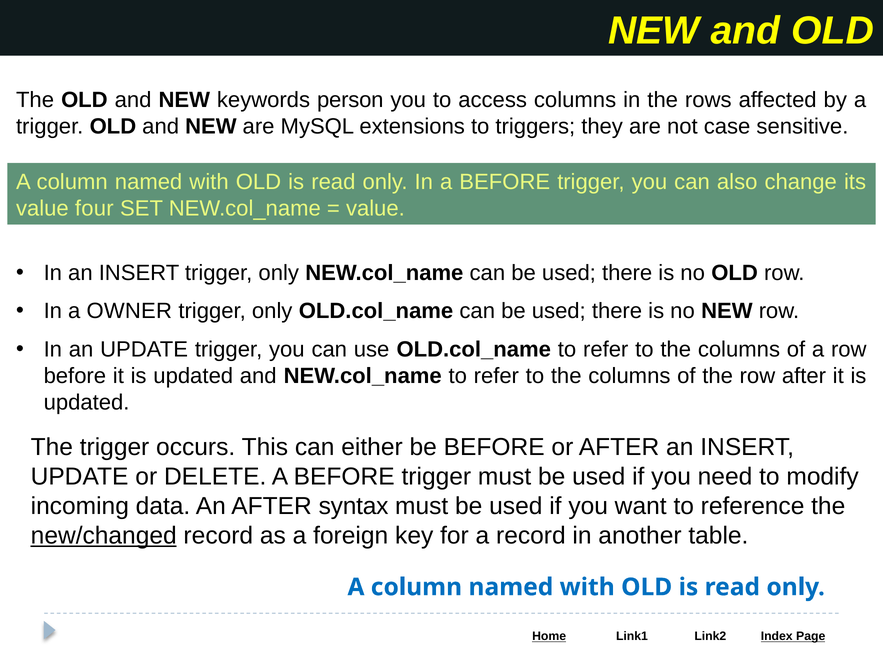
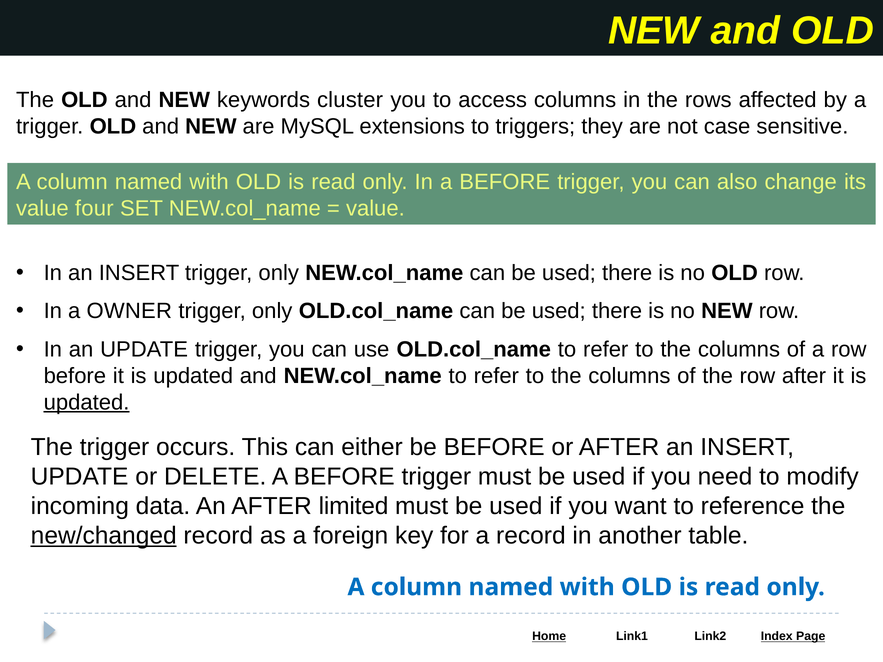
person: person -> cluster
updated at (87, 403) underline: none -> present
syntax: syntax -> limited
